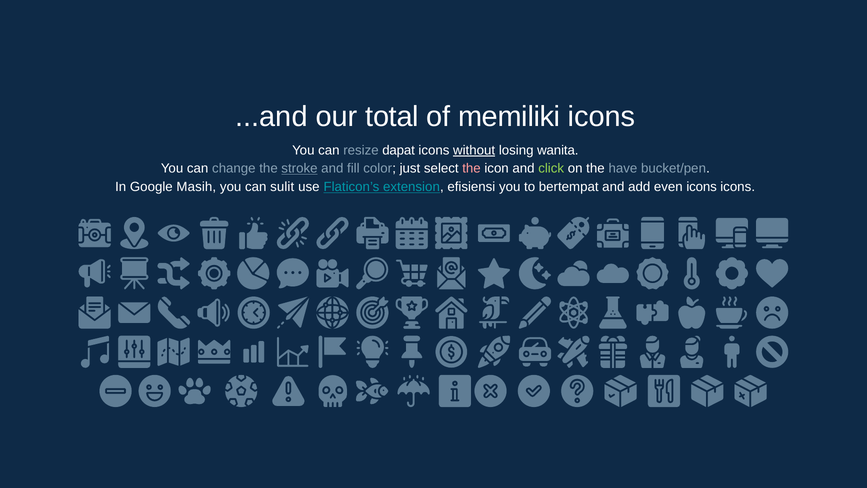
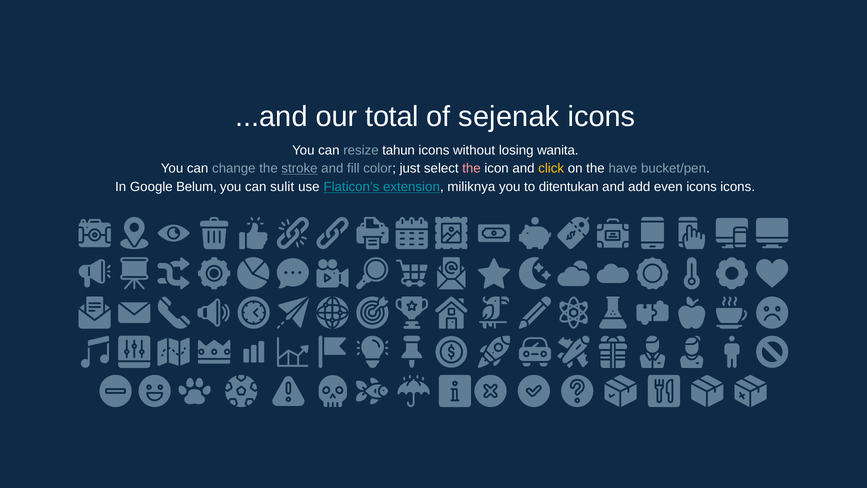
memiliki: memiliki -> sejenak
dapat: dapat -> tahun
without underline: present -> none
click colour: light green -> yellow
Masih: Masih -> Belum
efisiensi: efisiensi -> miliknya
bertempat: bertempat -> ditentukan
